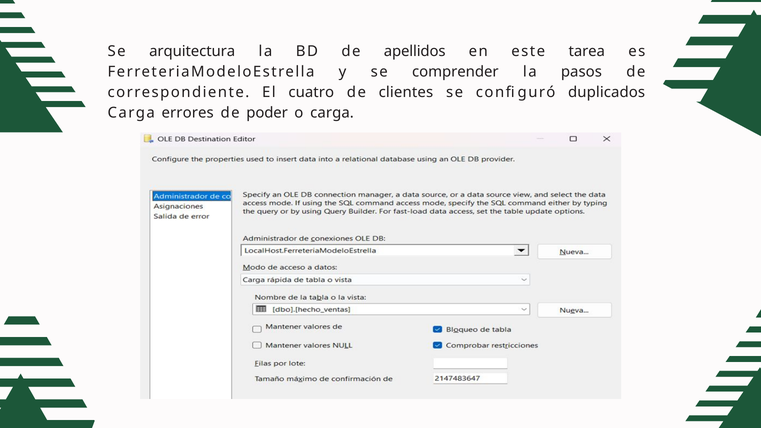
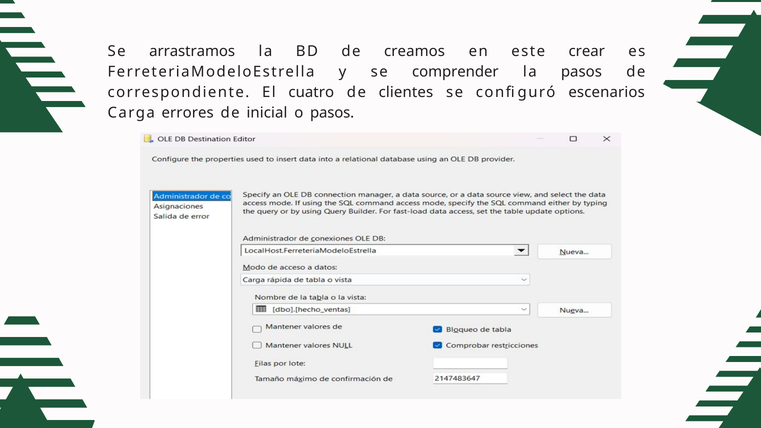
arquitectura: arquitectura -> arrastramos
apellidos: apellidos -> creamos
tarea: tarea -> crear
duplicados: duplicados -> escenarios
poder: poder -> inicial
o carga: carga -> pasos
